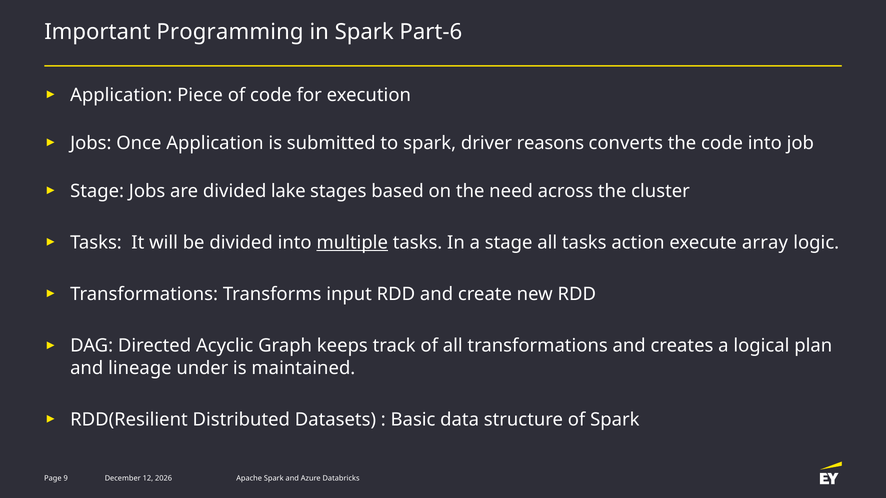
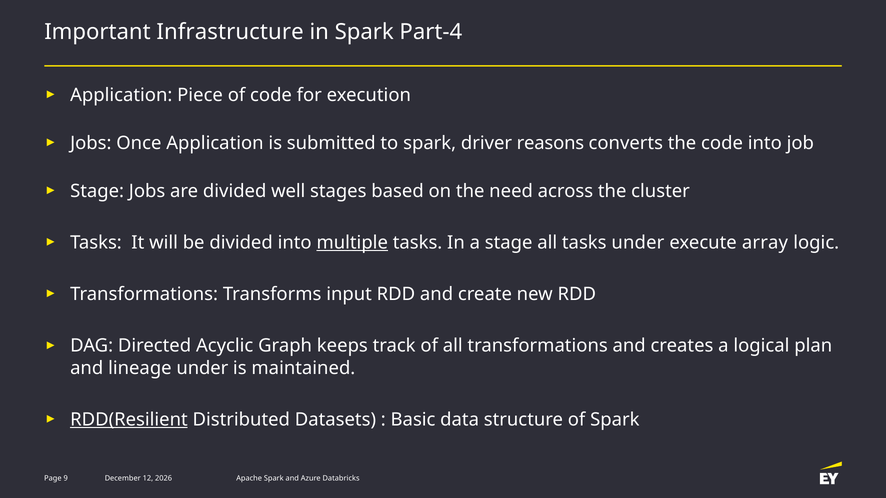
Programming: Programming -> Infrastructure
Part-6: Part-6 -> Part-4
lake: lake -> well
tasks action: action -> under
RDD(Resilient underline: none -> present
